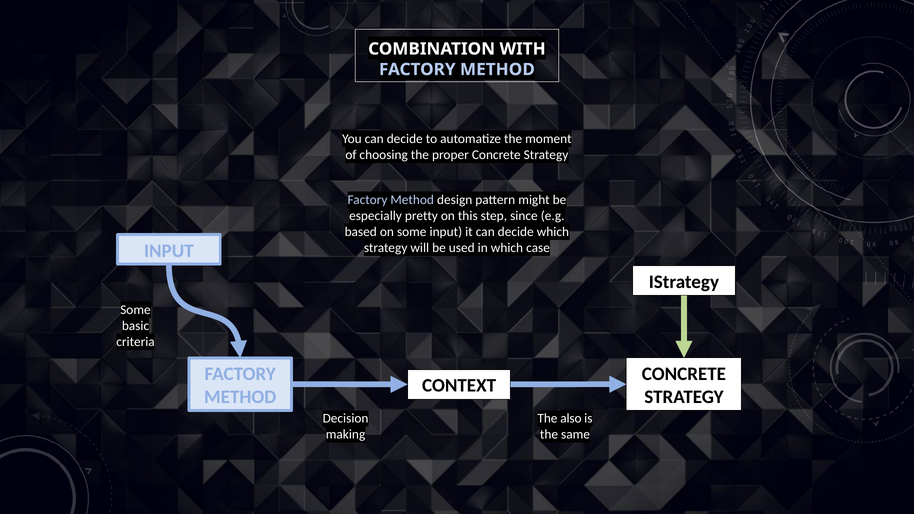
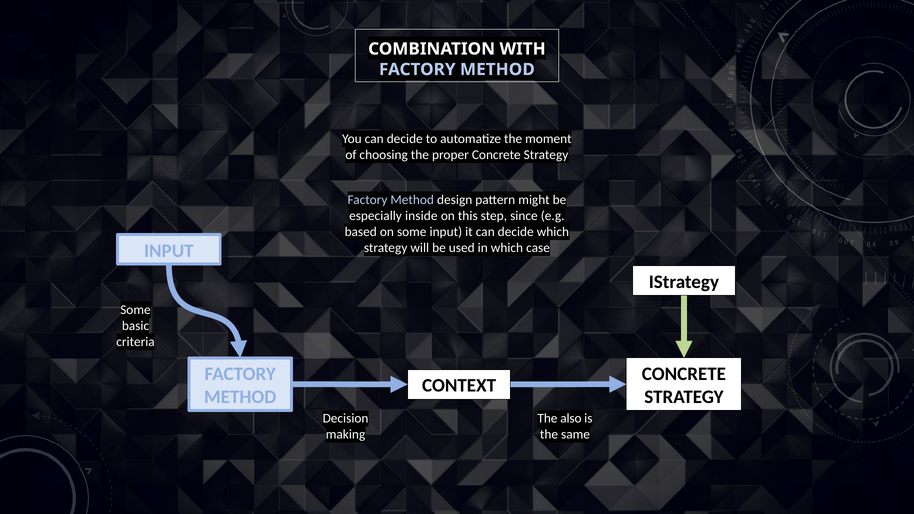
pretty: pretty -> inside
